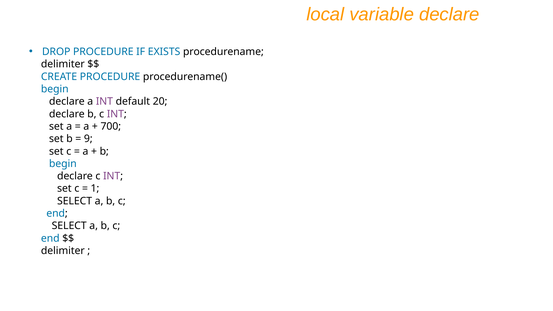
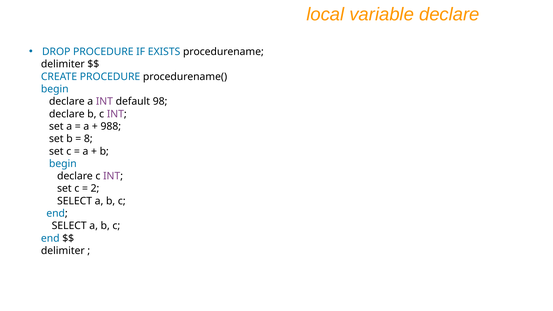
20: 20 -> 98
700: 700 -> 988
9: 9 -> 8
1: 1 -> 2
